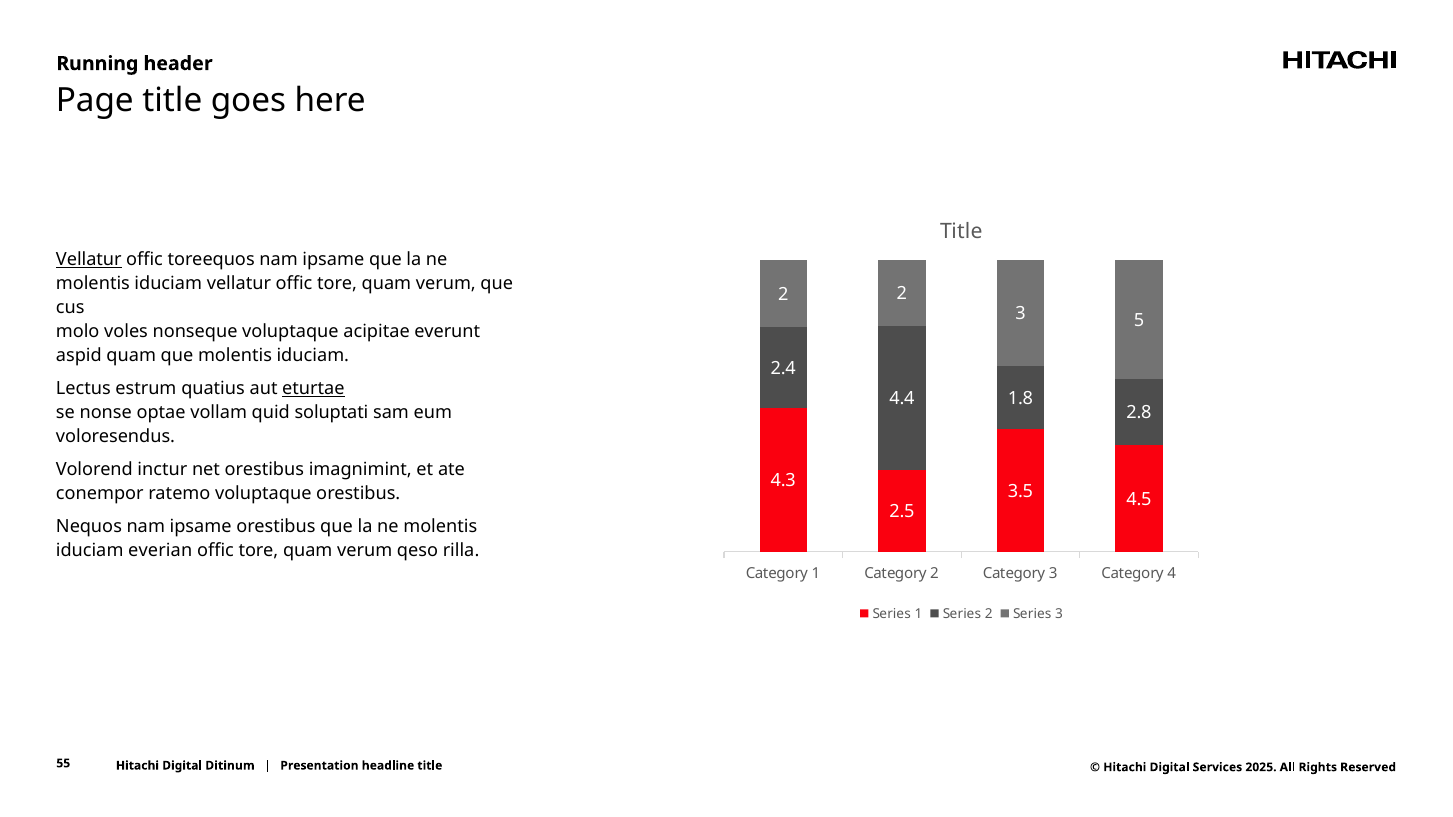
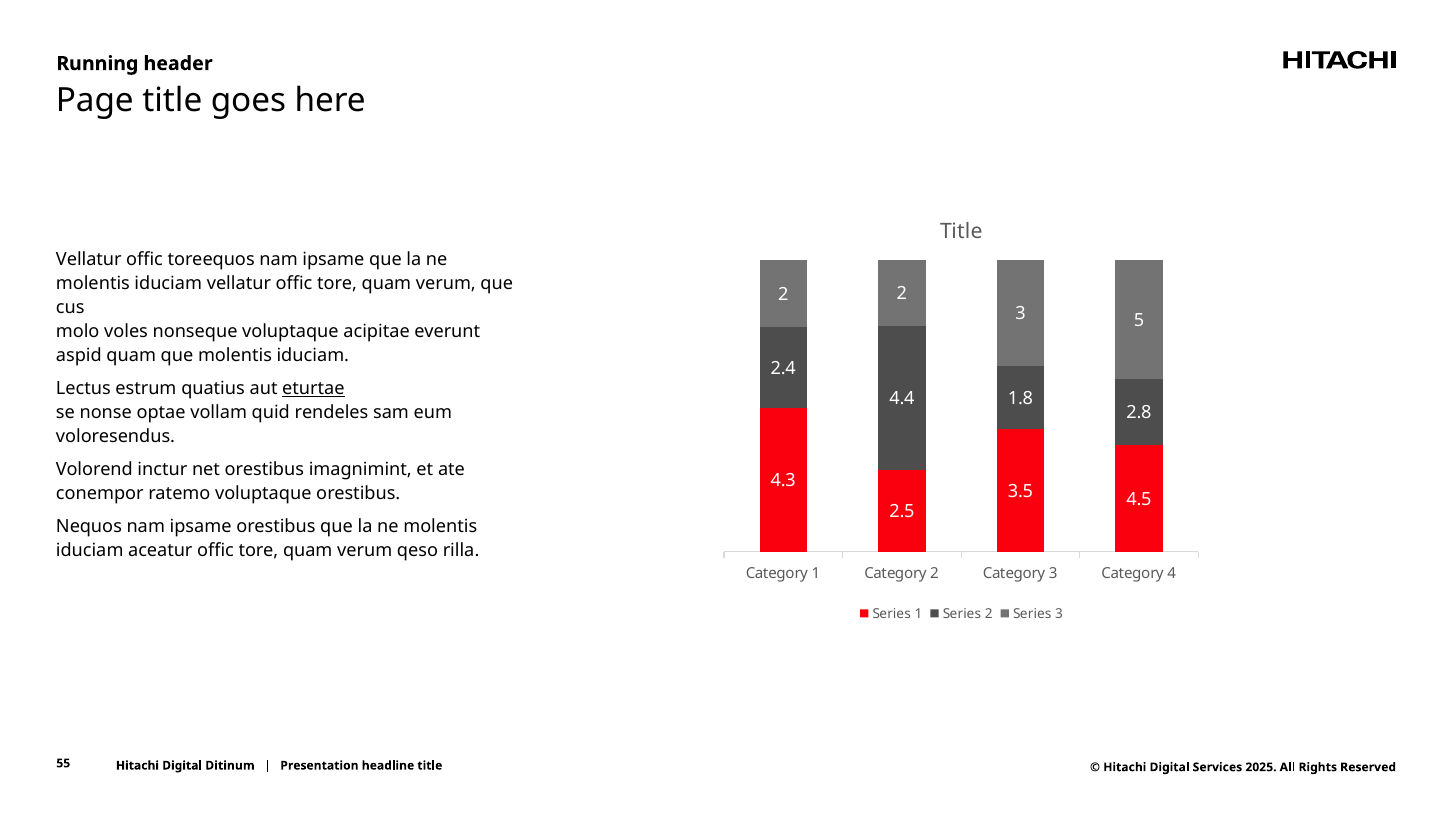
Vellatur at (89, 260) underline: present -> none
soluptati: soluptati -> rendeles
everian: everian -> aceatur
